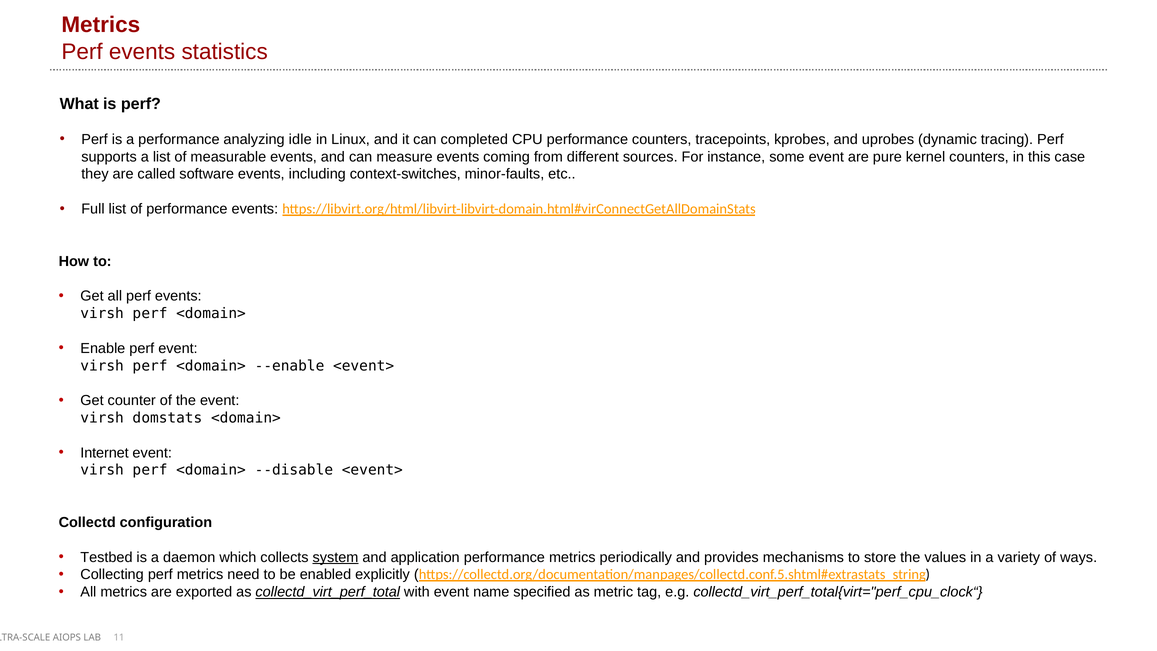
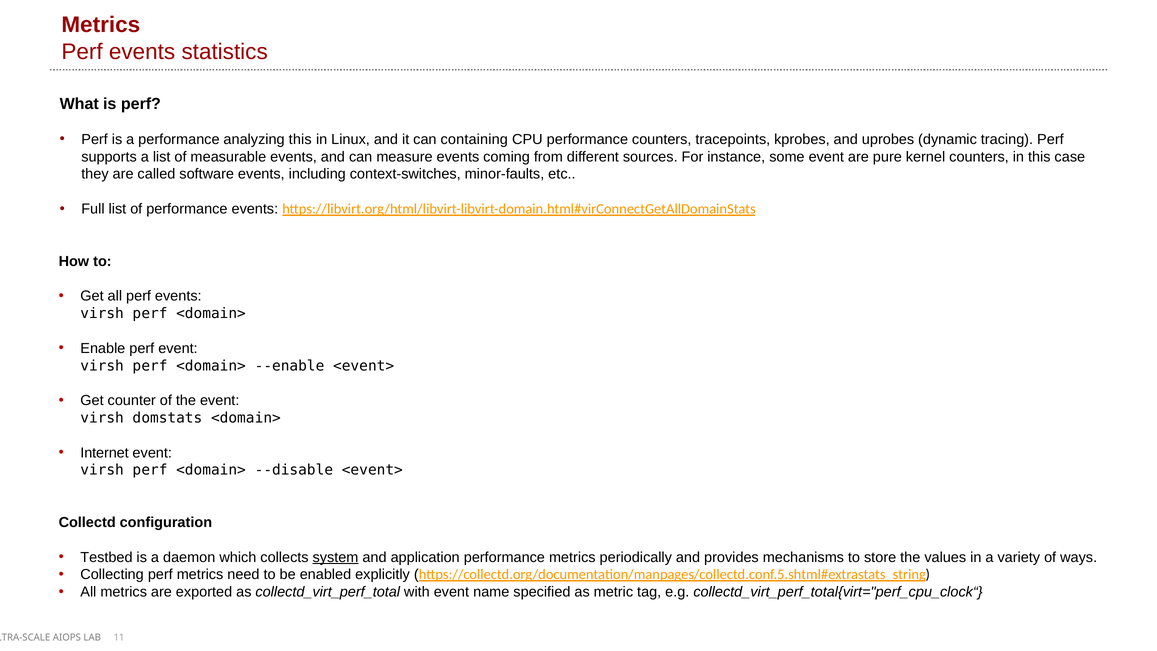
analyzing idle: idle -> this
completed: completed -> containing
collectd_virt_perf_total underline: present -> none
